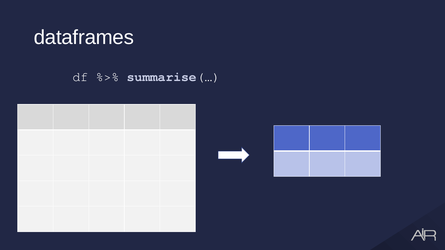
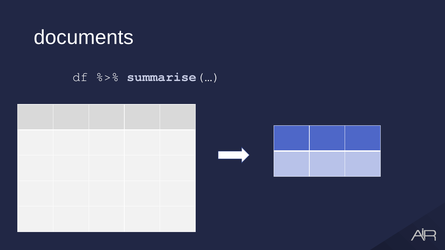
dataframes: dataframes -> documents
